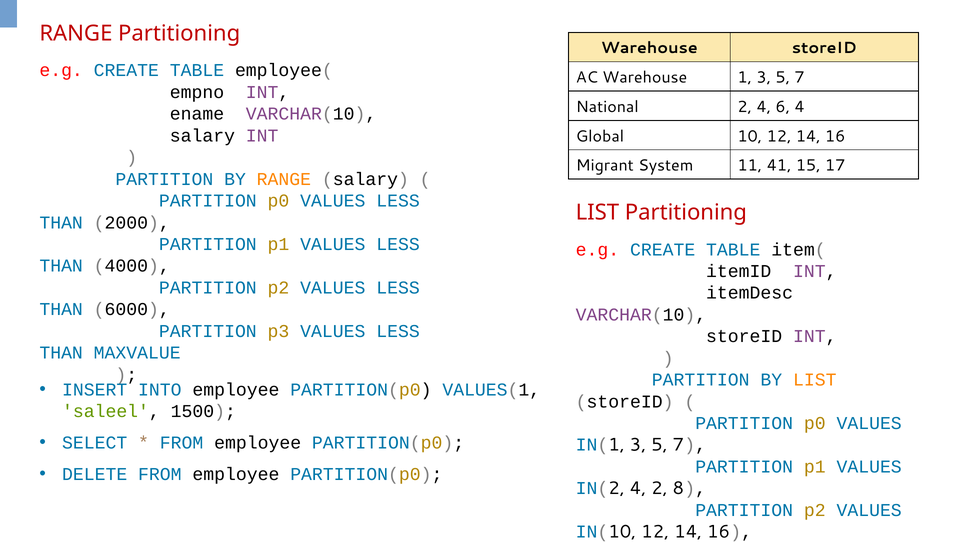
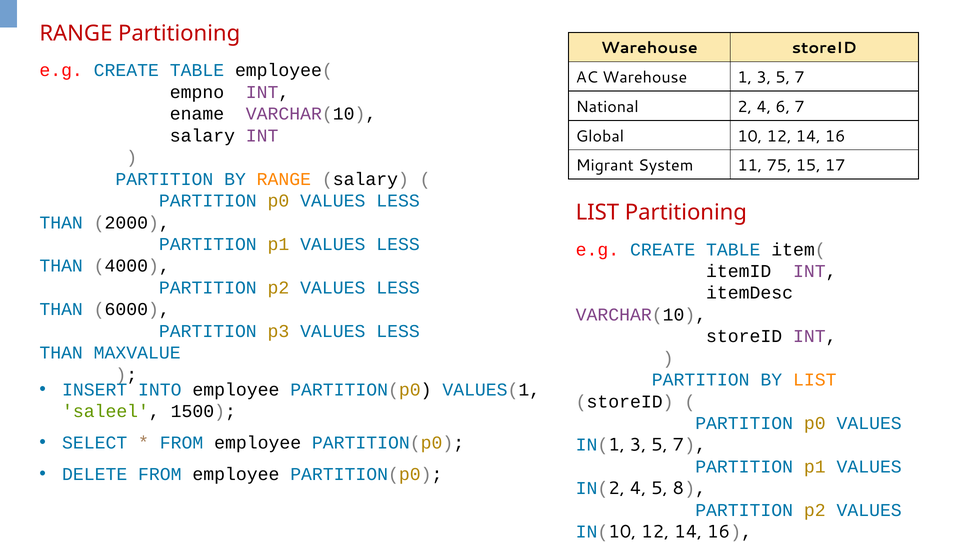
6 4: 4 -> 7
41: 41 -> 75
4 2: 2 -> 5
